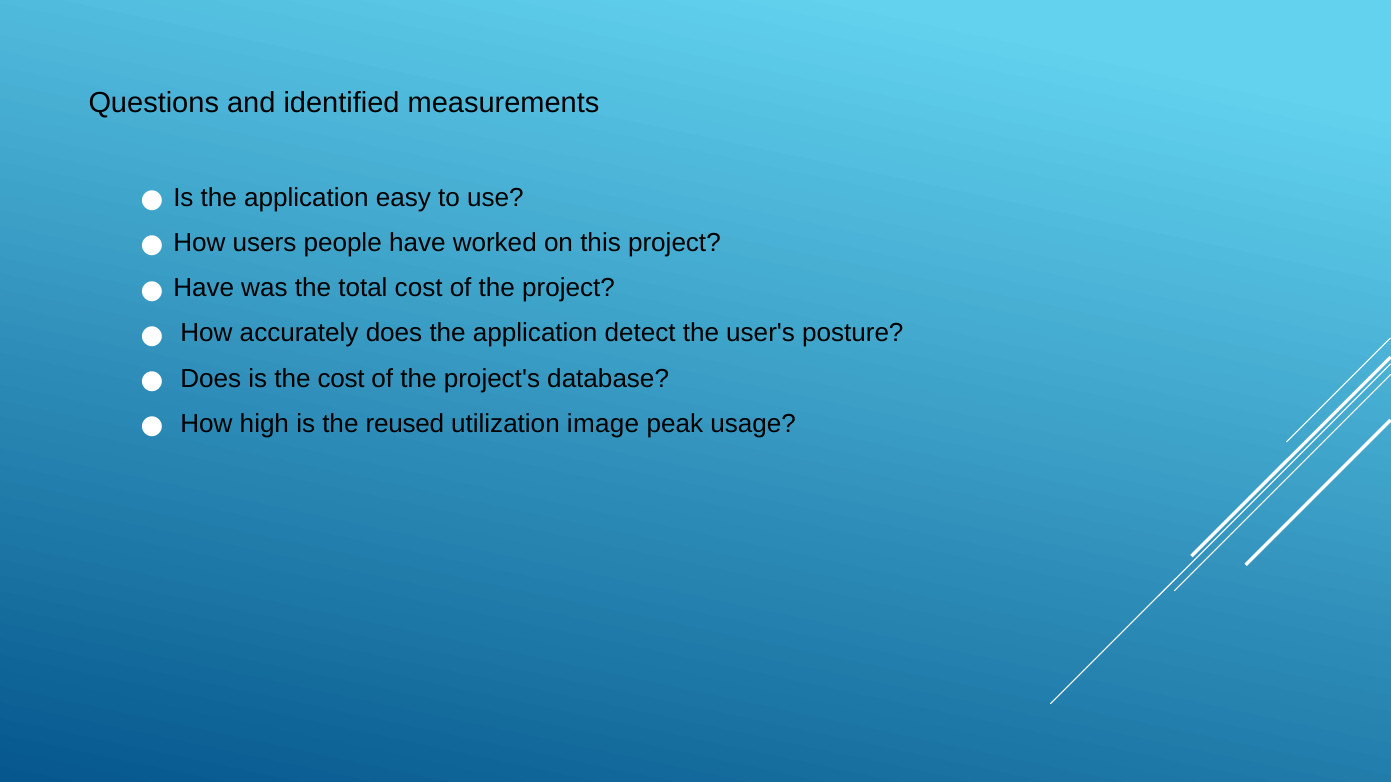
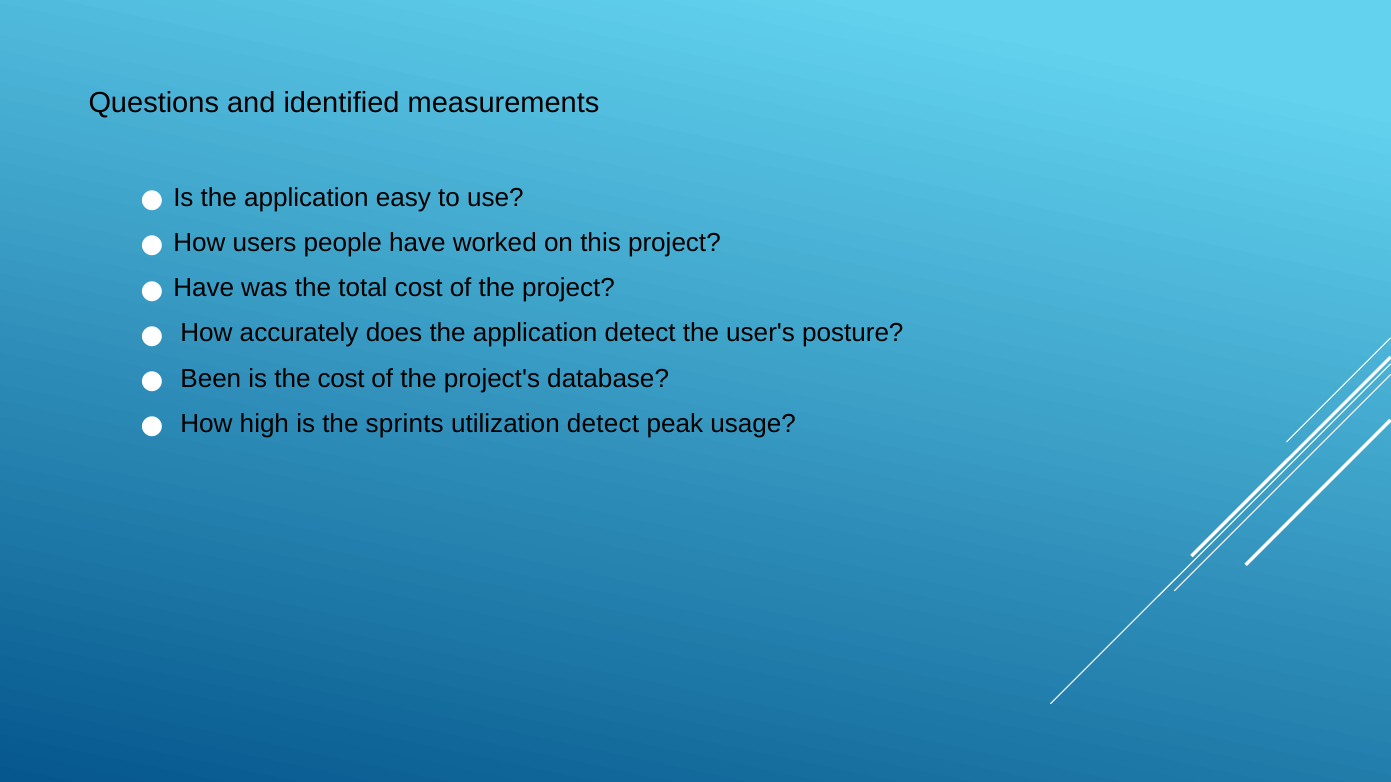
Does at (211, 379): Does -> Been
reused: reused -> sprints
utilization image: image -> detect
